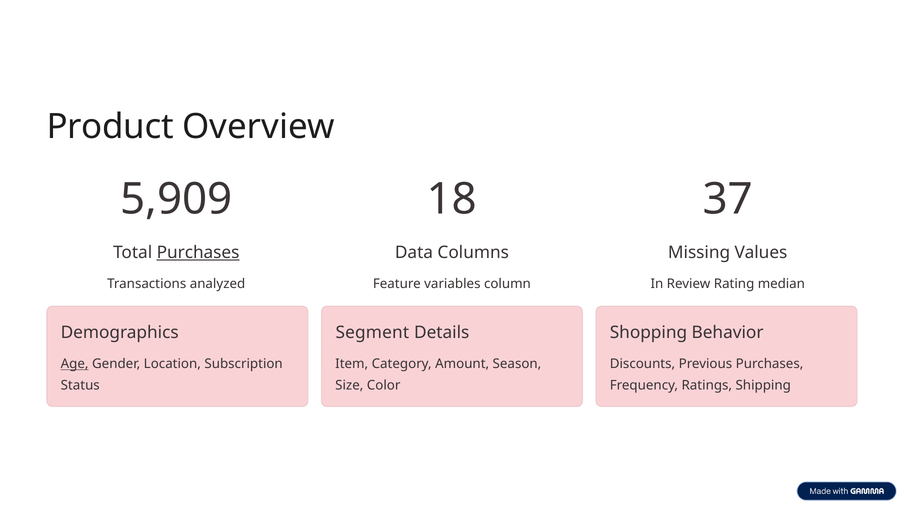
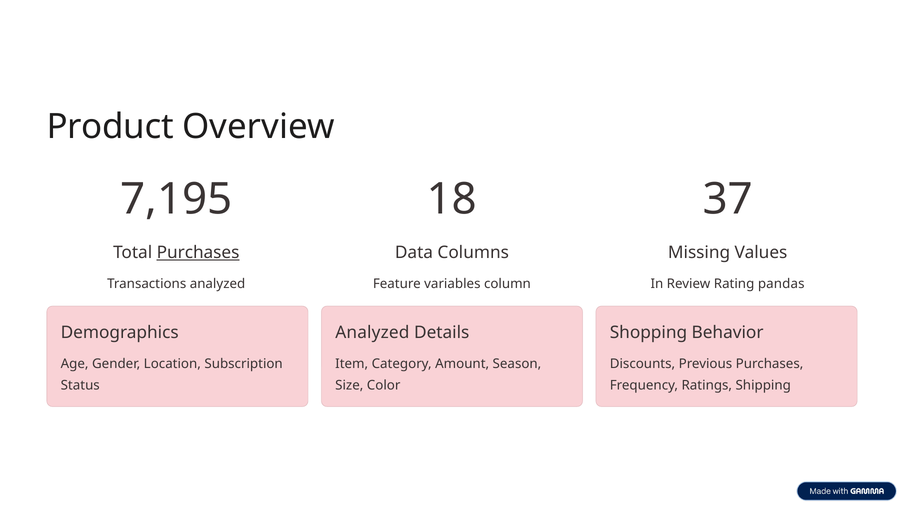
5,909: 5,909 -> 7,195
median: median -> pandas
Segment at (372, 333): Segment -> Analyzed
Age underline: present -> none
